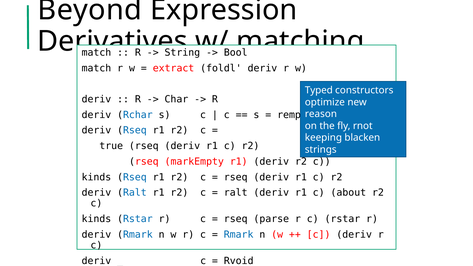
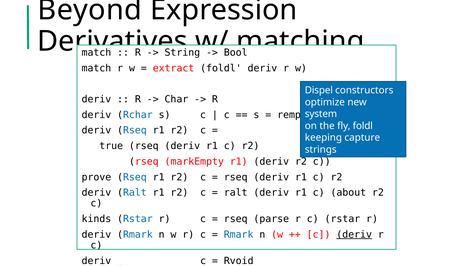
Typed: Typed -> Dispel
reason: reason -> system
fly rnot: rnot -> foldl
keeping blacken: blacken -> capture
kinds at (96, 177): kinds -> prove
deriv at (354, 235) underline: none -> present
